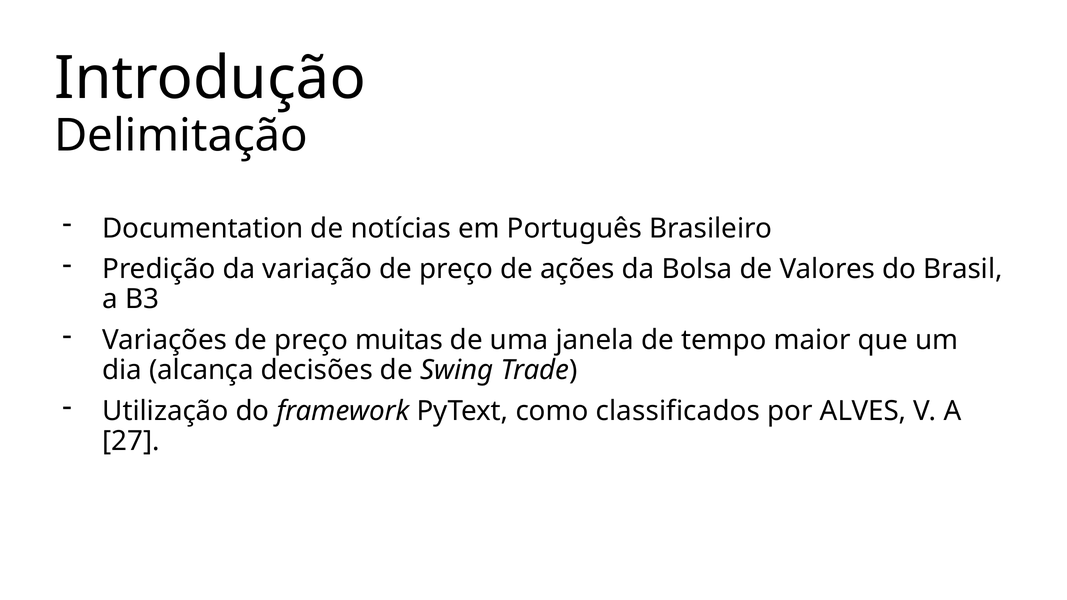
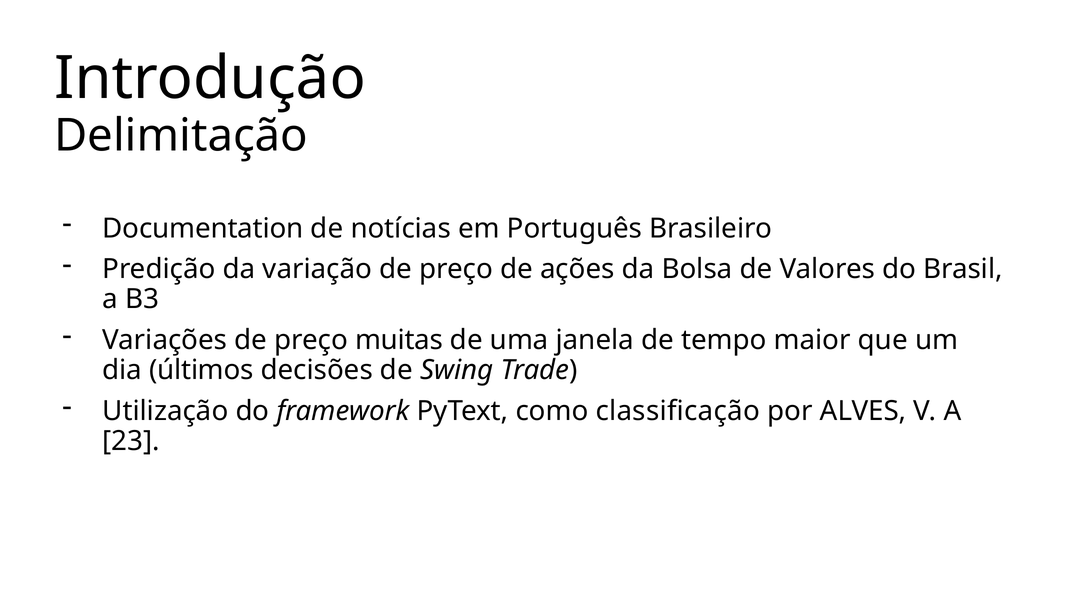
alcança: alcança -> últimos
classificados: classificados -> classificação
27: 27 -> 23
